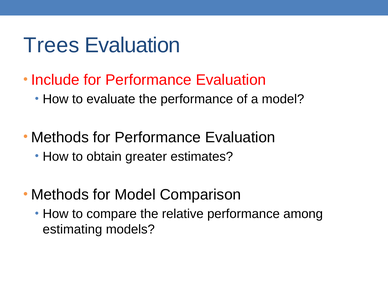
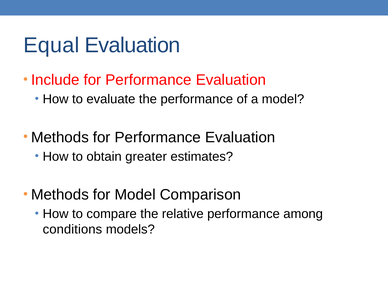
Trees: Trees -> Equal
estimating: estimating -> conditions
